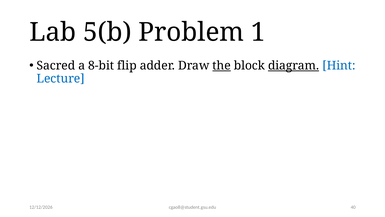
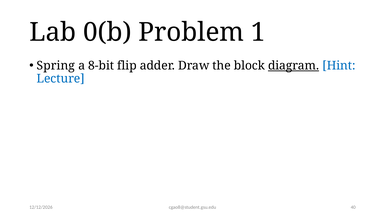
5(b: 5(b -> 0(b
Sacred: Sacred -> Spring
the underline: present -> none
